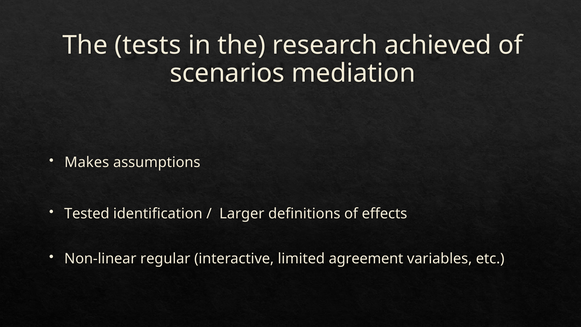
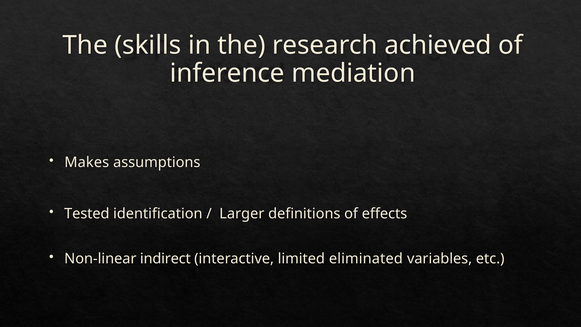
tests: tests -> skills
scenarios: scenarios -> inference
regular: regular -> indirect
agreement: agreement -> eliminated
